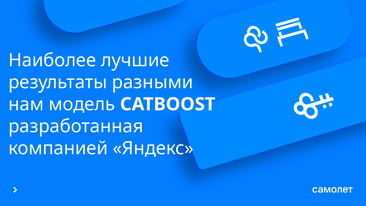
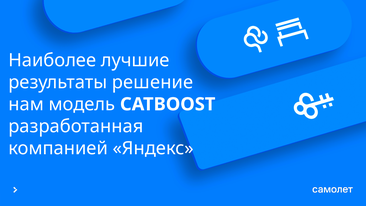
разными: разными -> решение
